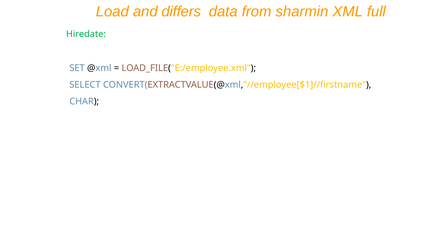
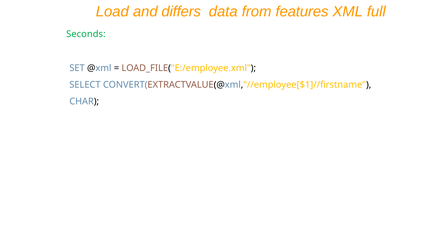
sharmin: sharmin -> features
Hiredate: Hiredate -> Seconds
